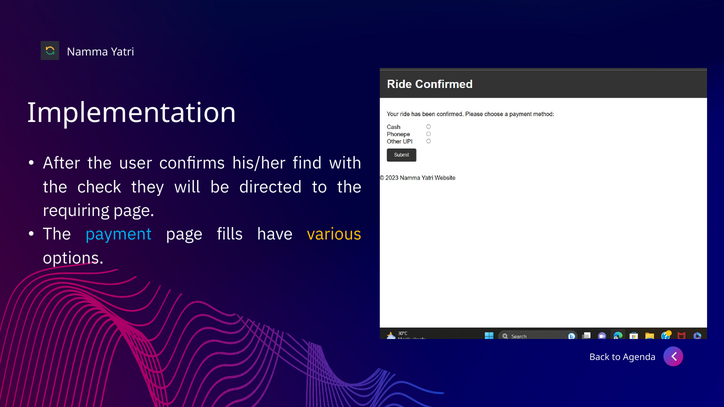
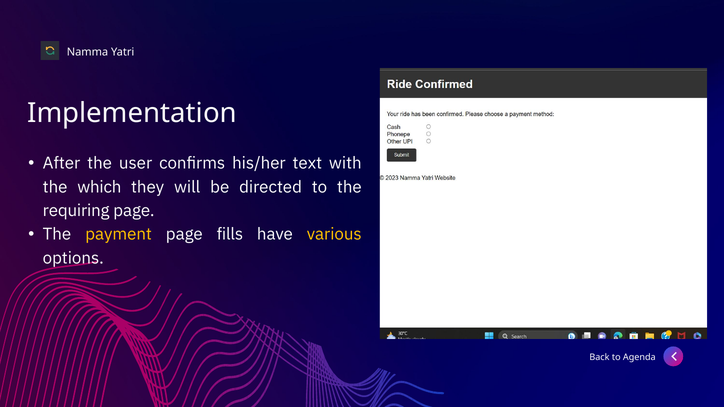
find: find -> text
check: check -> which
payment colour: light blue -> yellow
